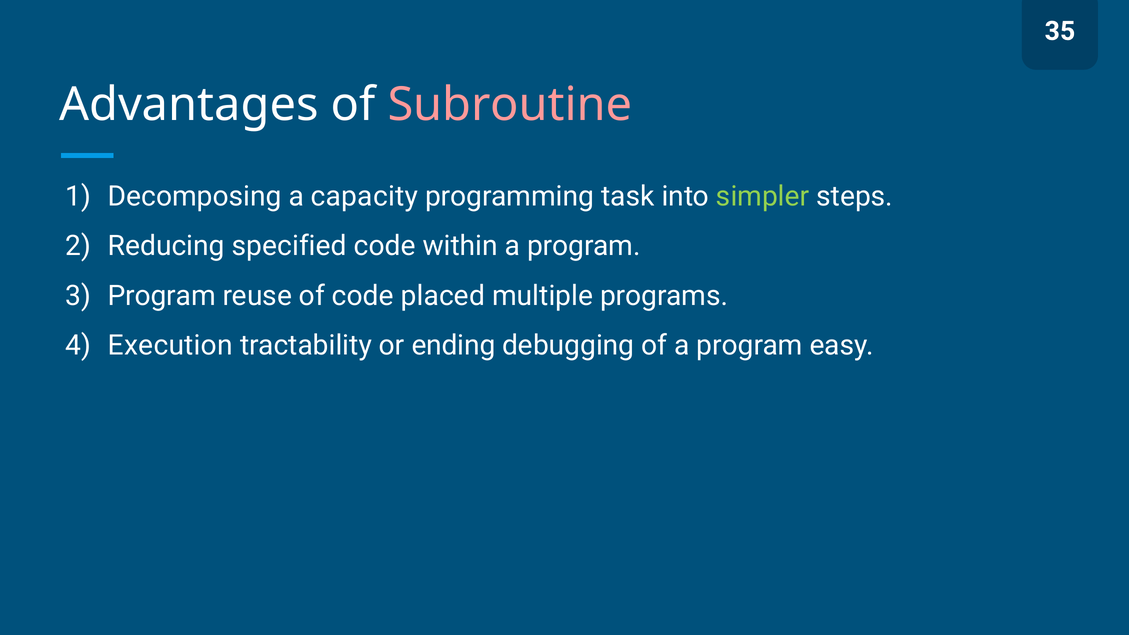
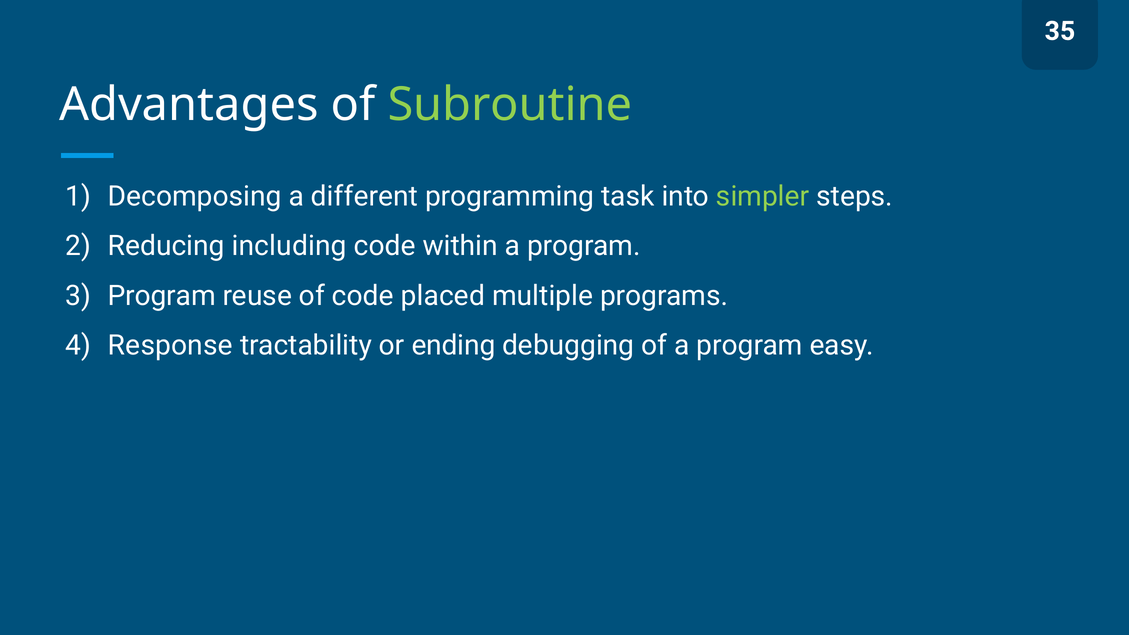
Subroutine colour: pink -> light green
capacity: capacity -> different
specified: specified -> including
Execution: Execution -> Response
